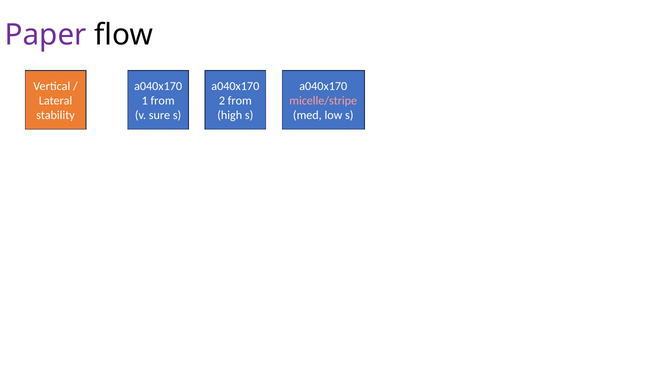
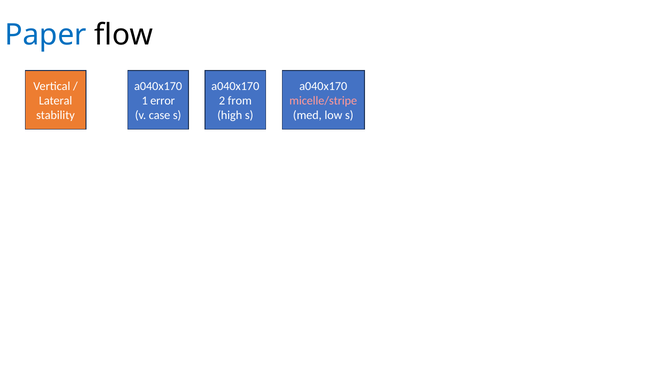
Paper colour: purple -> blue
1 from: from -> error
sure: sure -> case
